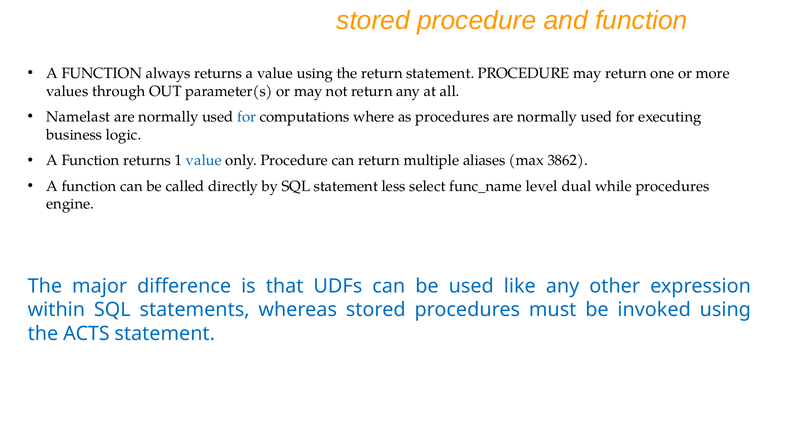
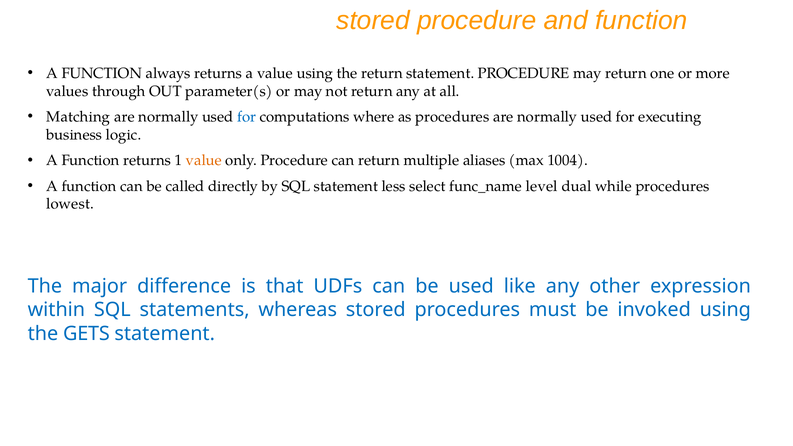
Namelast: Namelast -> Matching
value at (204, 160) colour: blue -> orange
3862: 3862 -> 1004
engine: engine -> lowest
ACTS: ACTS -> GETS
